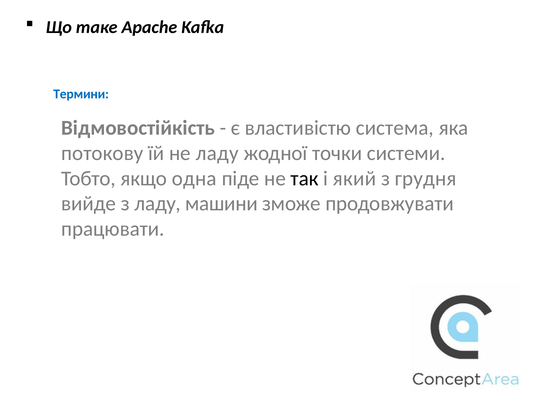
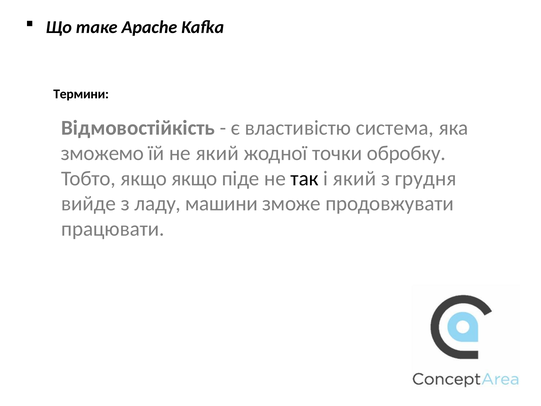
Термини colour: blue -> black
потокову: потокову -> зможемо
не ладу: ладу -> який
системи: системи -> обробку
якщо одна: одна -> якщо
